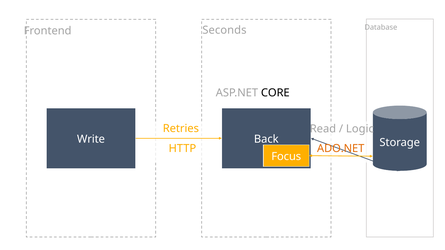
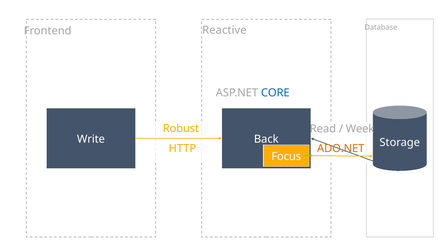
Seconds: Seconds -> Reactive
CORE colour: black -> blue
Retries: Retries -> Robust
Logic: Logic -> Week
